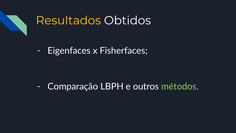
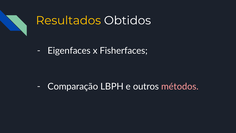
métodos colour: light green -> pink
